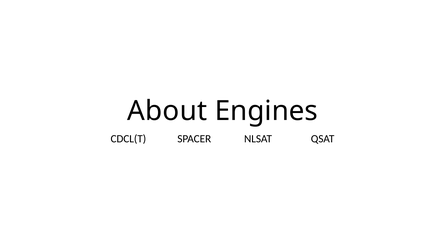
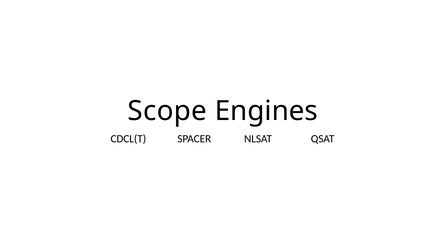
About: About -> Scope
